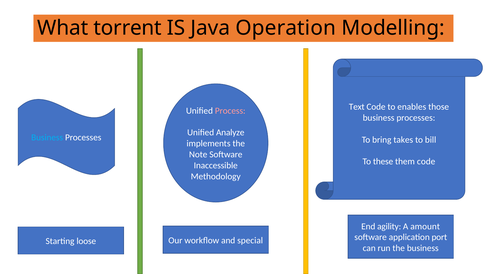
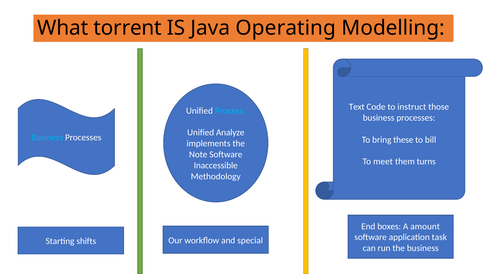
Operation: Operation -> Operating
enables: enables -> instruct
Process colour: pink -> light blue
takes: takes -> these
these: these -> meet
them code: code -> turns
agility: agility -> boxes
port: port -> task
loose: loose -> shifts
